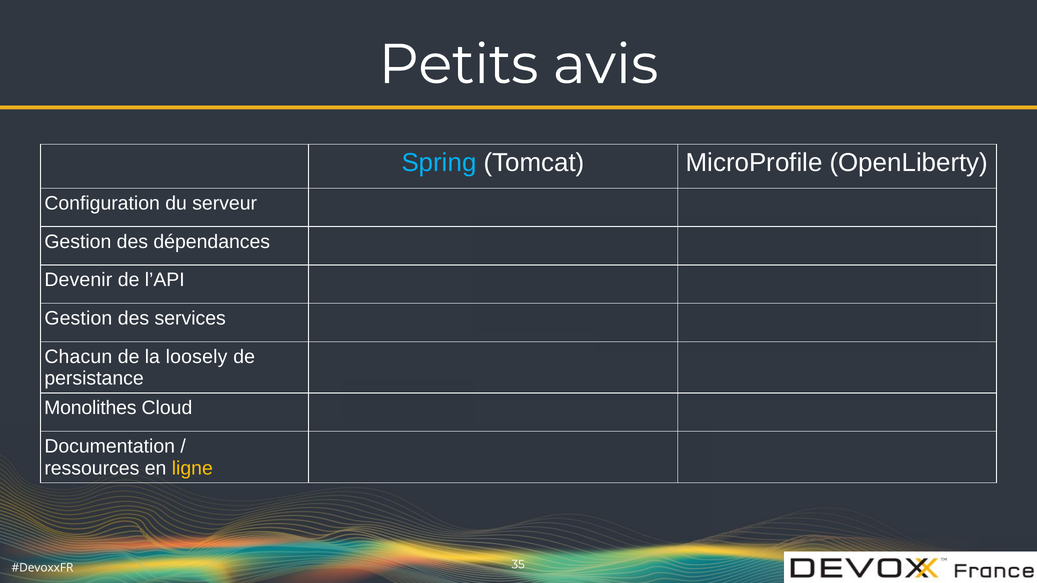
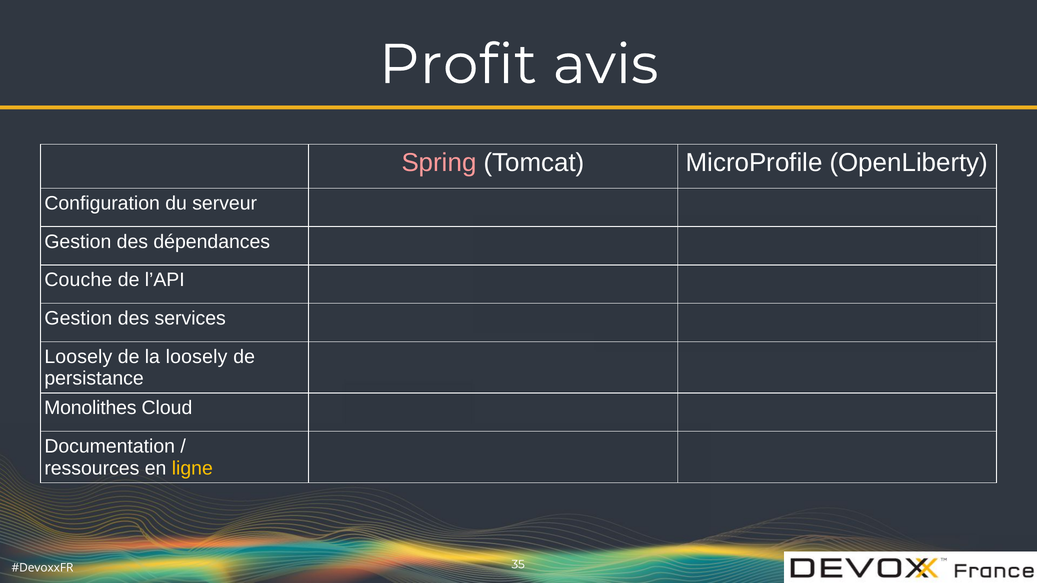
Petits: Petits -> Profit
Spring colour: light blue -> pink
Devenir: Devenir -> Couche
Chacun at (78, 357): Chacun -> Loosely
